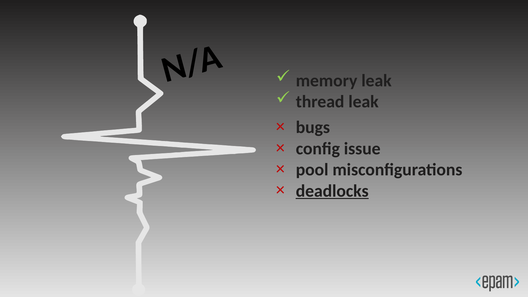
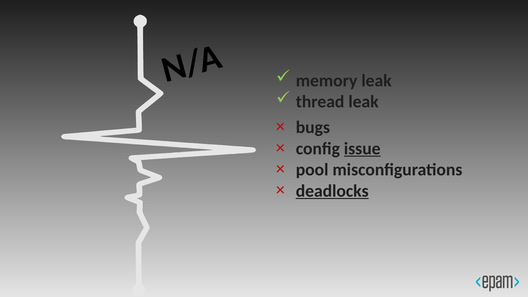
issue underline: none -> present
